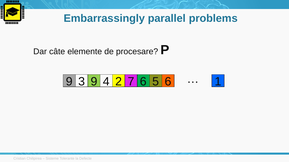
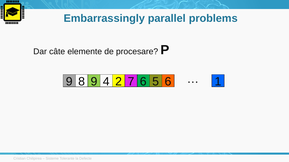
3: 3 -> 8
